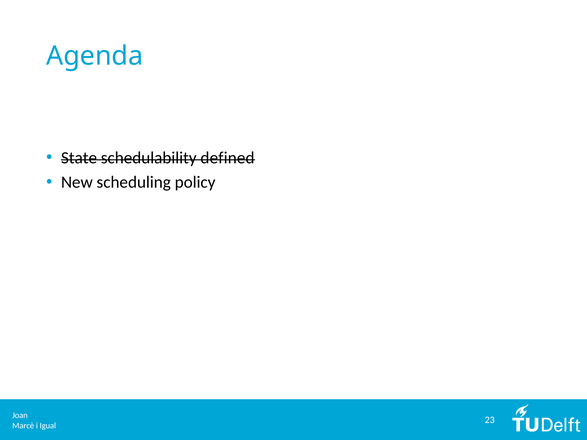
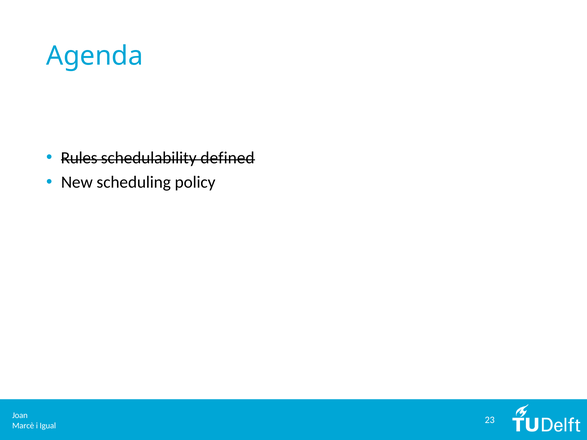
State: State -> Rules
